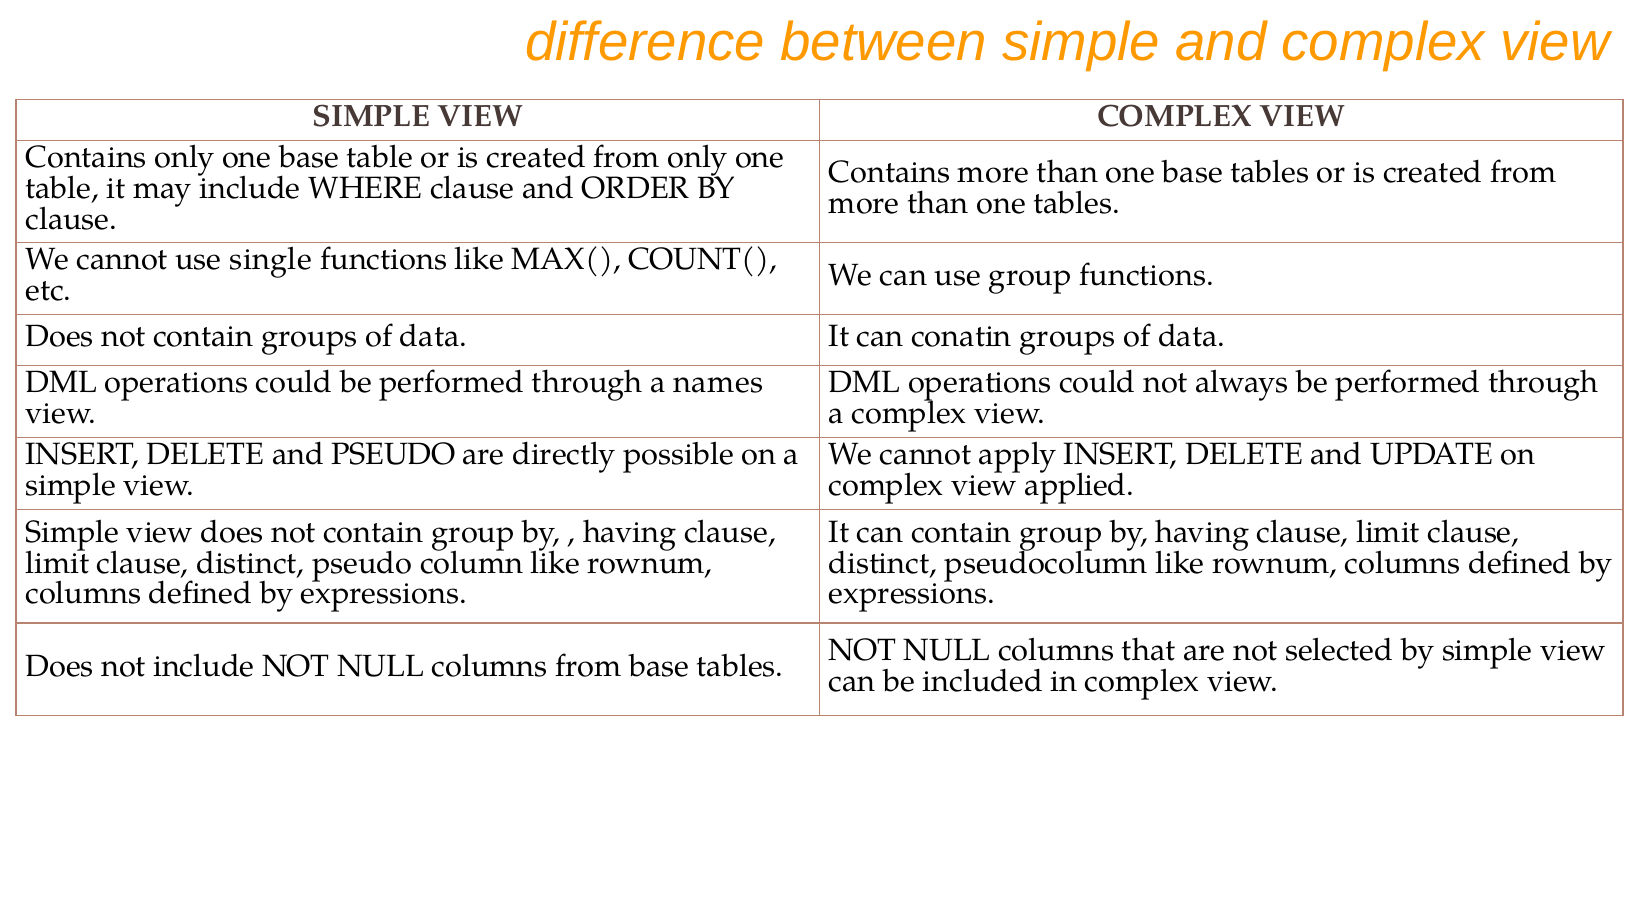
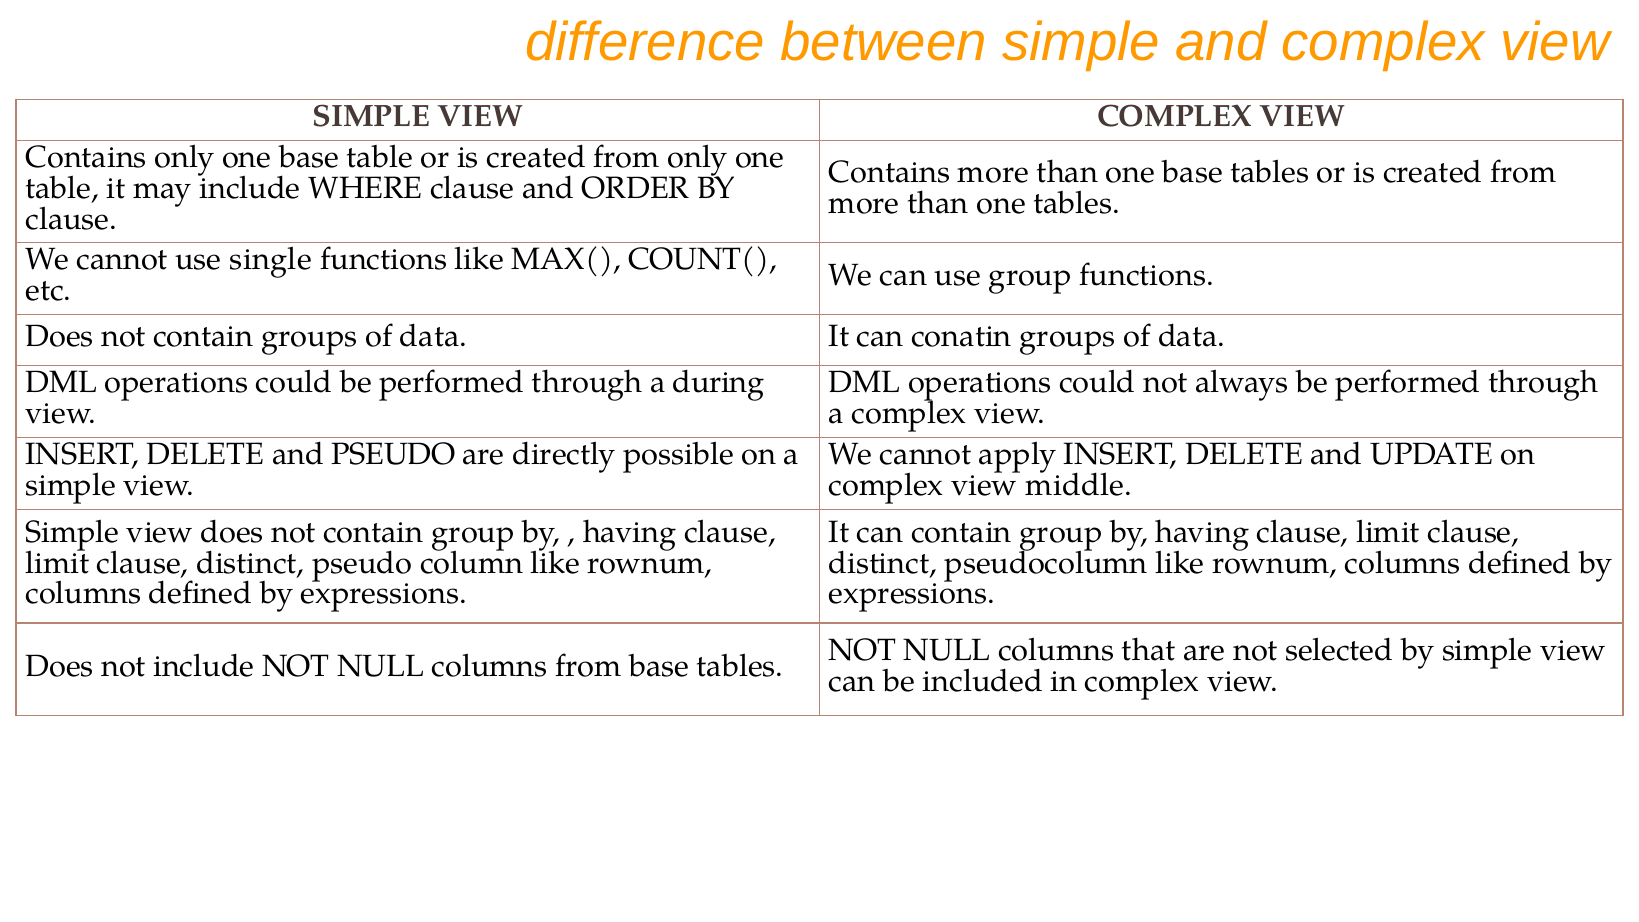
names: names -> during
applied: applied -> middle
